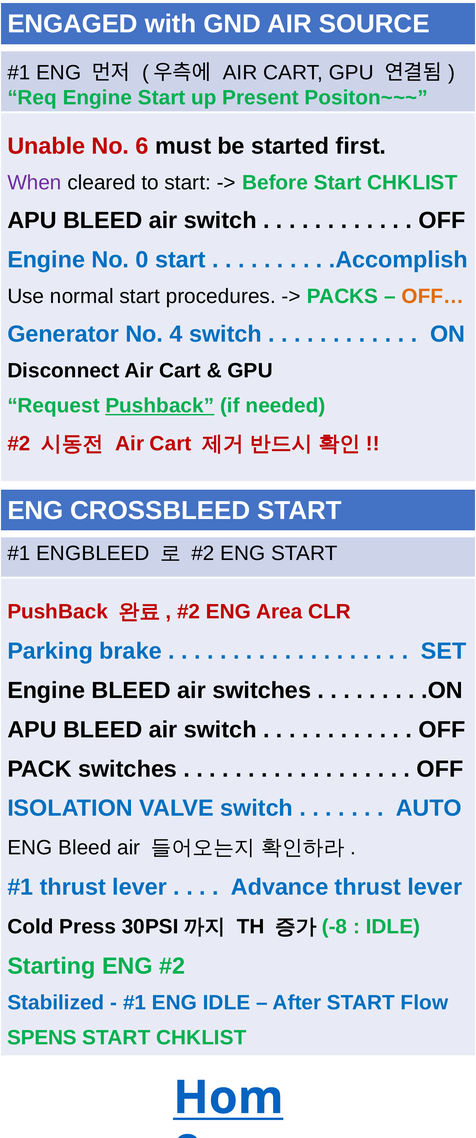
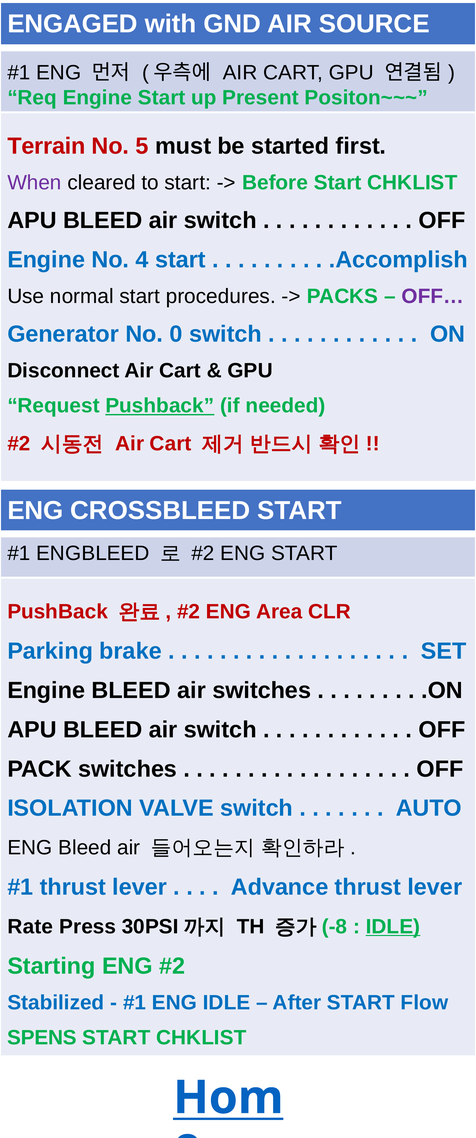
Unable: Unable -> Terrain
6: 6 -> 5
0: 0 -> 4
OFF… colour: orange -> purple
4: 4 -> 0
Cold: Cold -> Rate
IDLE at (393, 927) underline: none -> present
